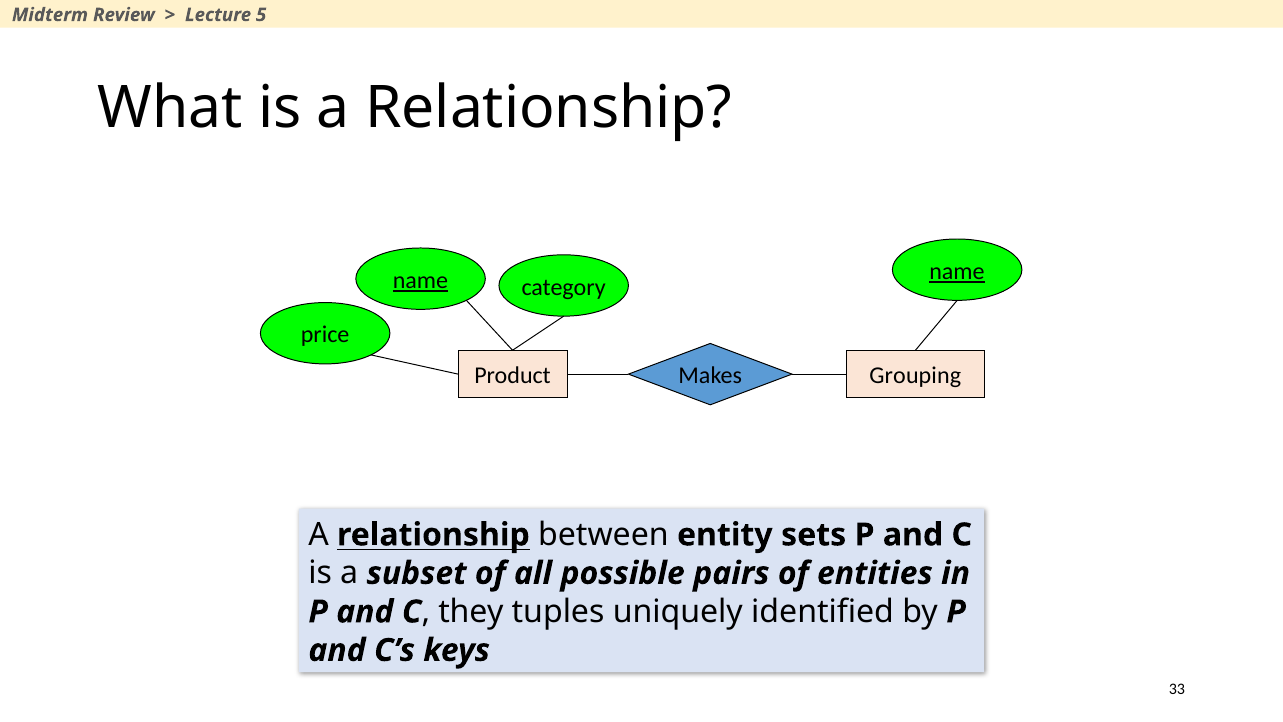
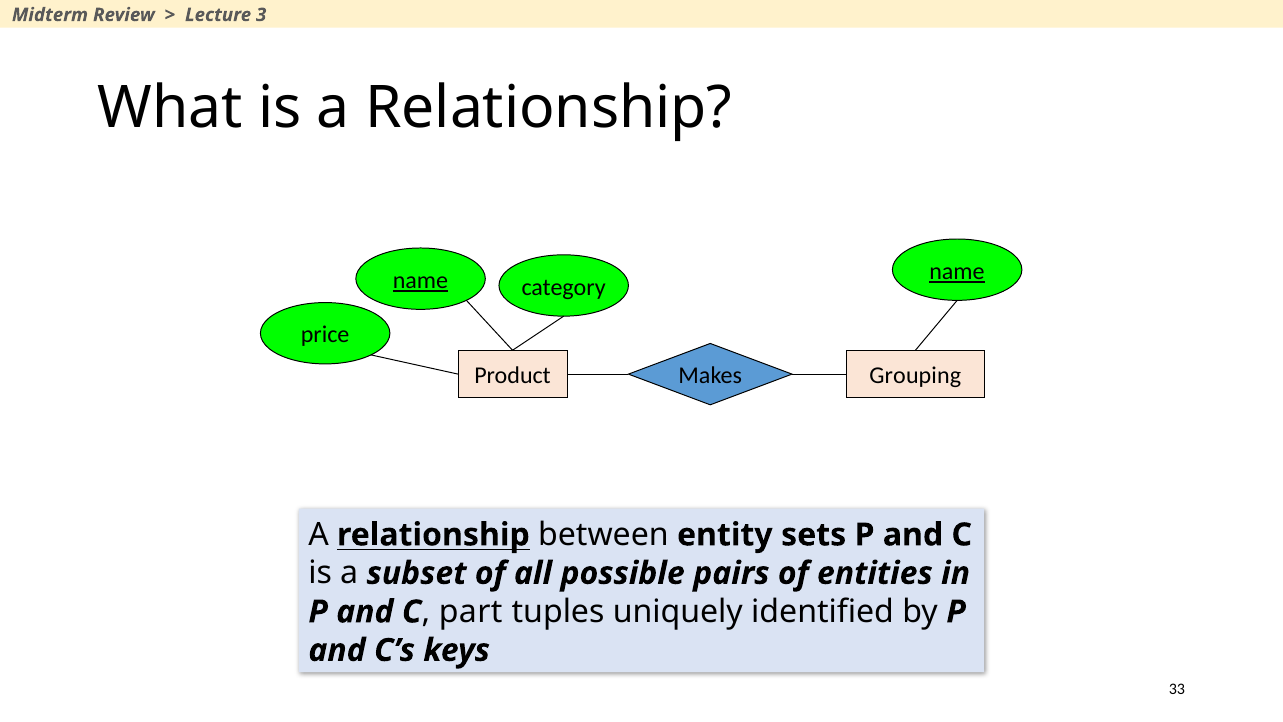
5: 5 -> 3
they: they -> part
